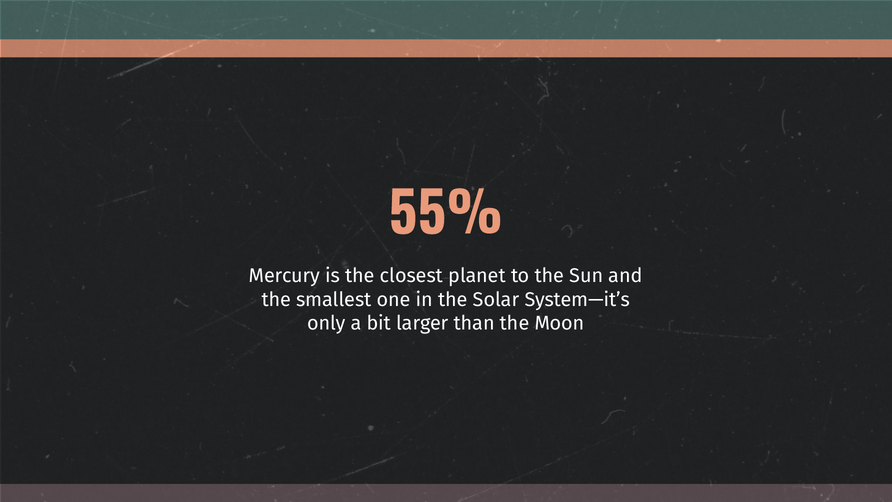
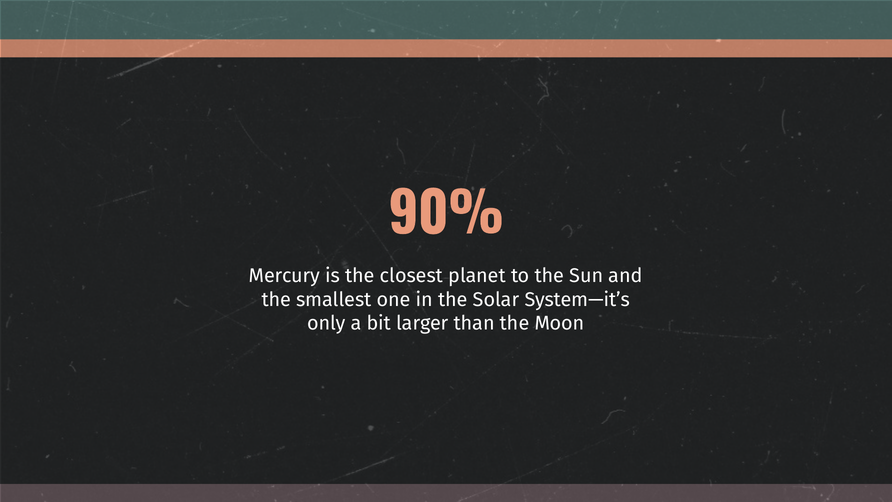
55%: 55% -> 90%
